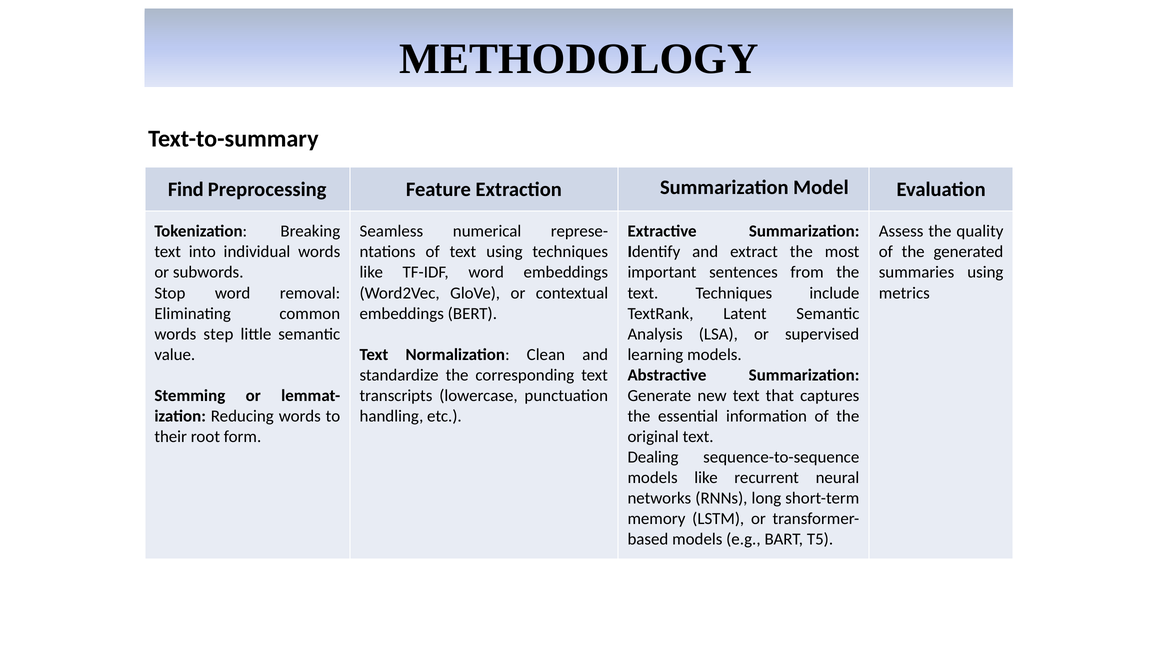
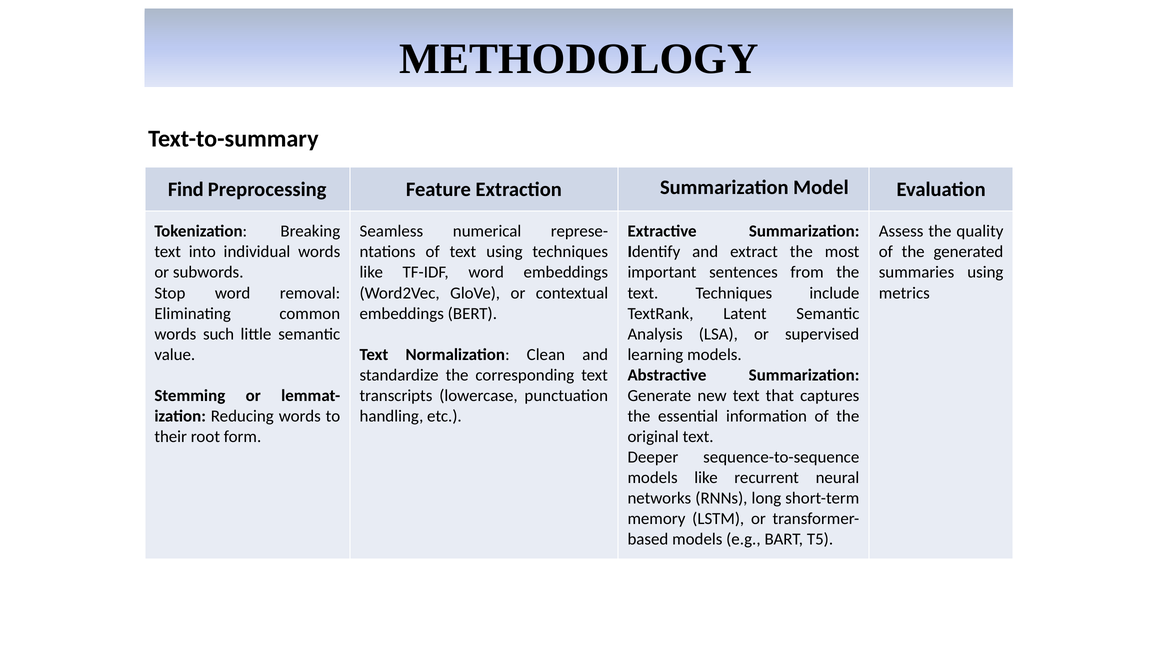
step: step -> such
Dealing: Dealing -> Deeper
